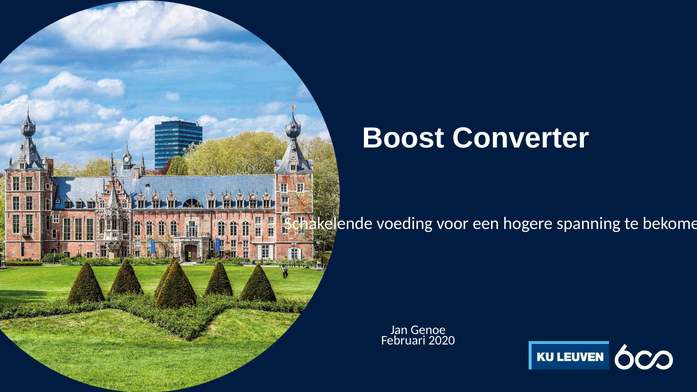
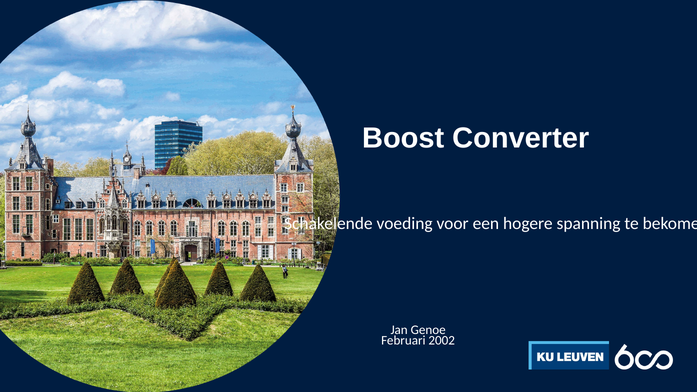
2020: 2020 -> 2002
